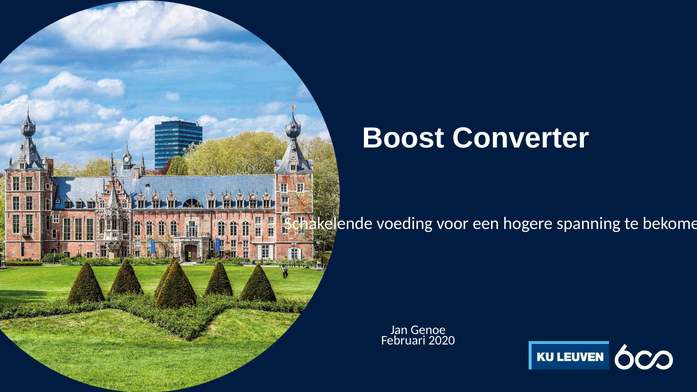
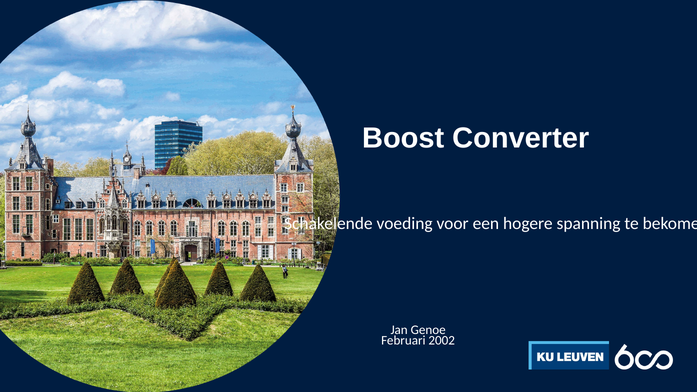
2020: 2020 -> 2002
